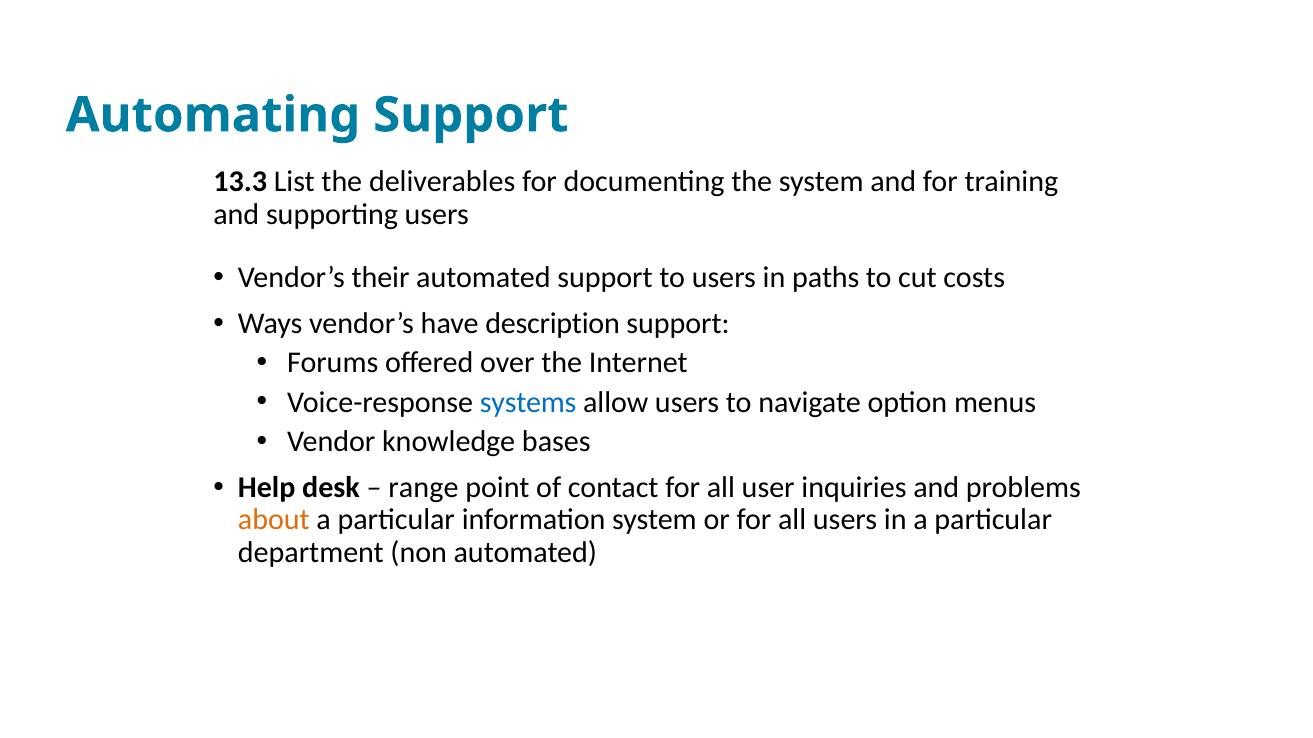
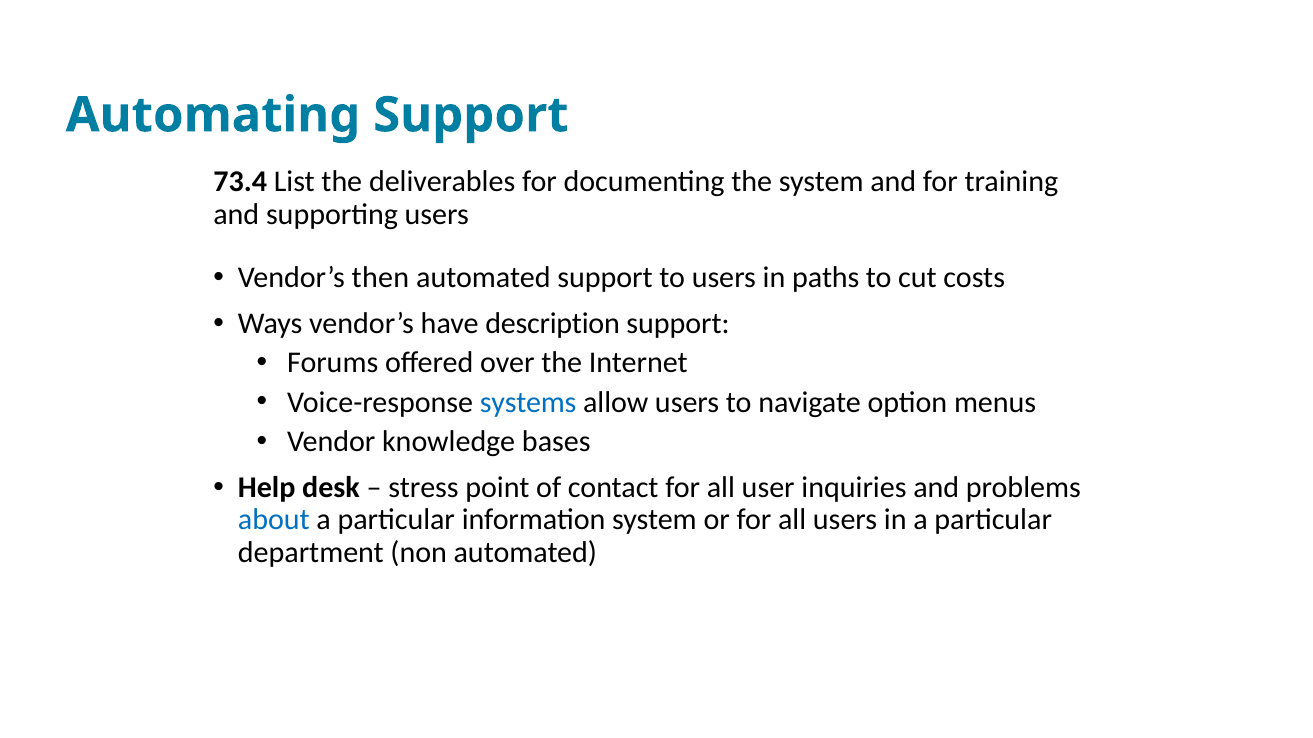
13.3: 13.3 -> 73.4
their: their -> then
range: range -> stress
about colour: orange -> blue
